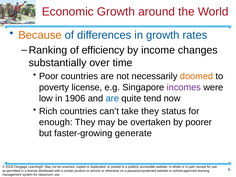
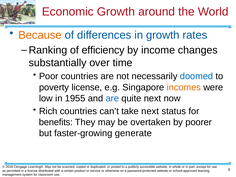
doomed colour: orange -> blue
incomes colour: purple -> orange
1906: 1906 -> 1955
quite tend: tend -> next
take they: they -> next
enough: enough -> benefits
